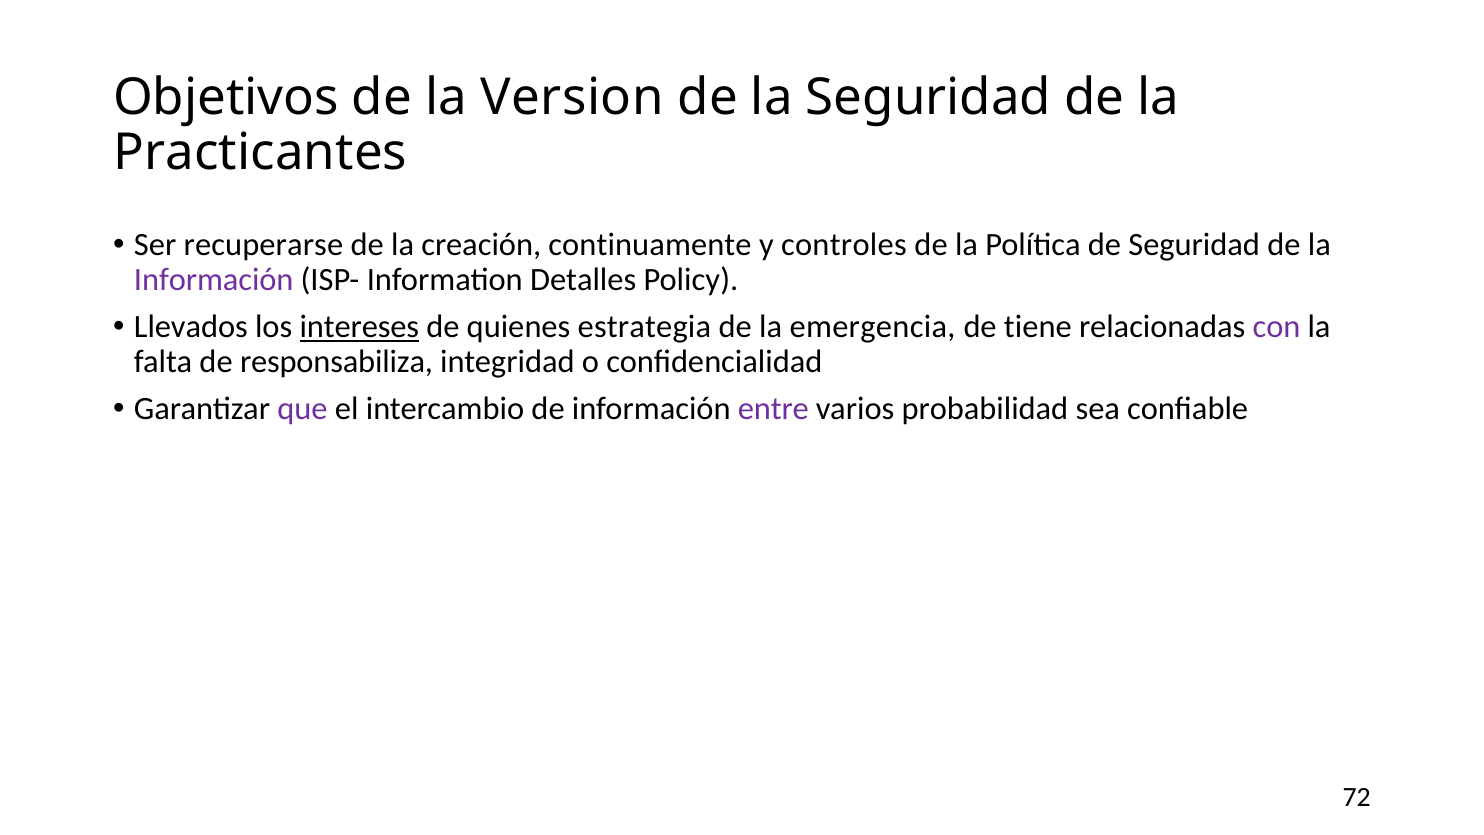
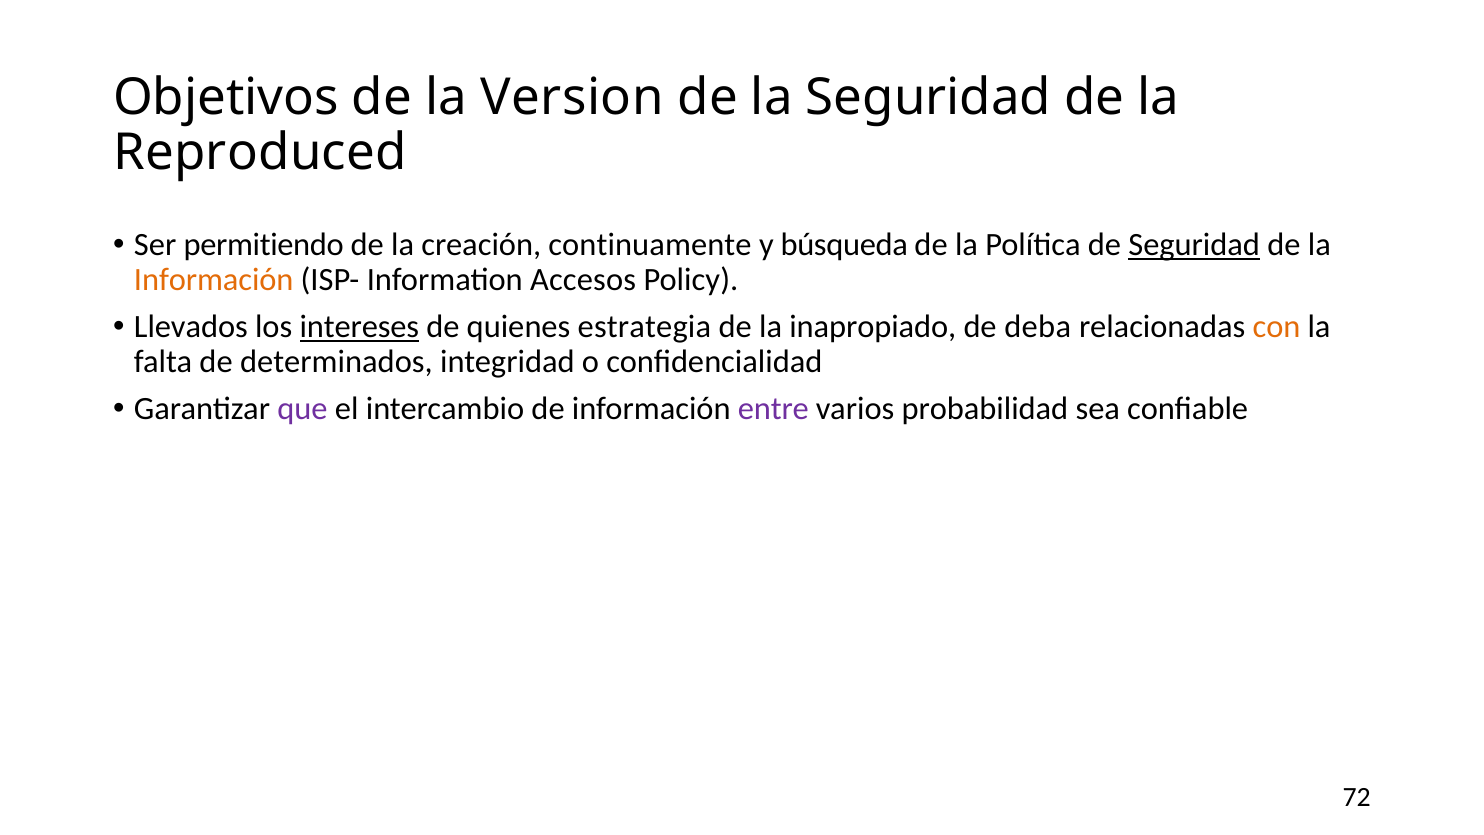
Practicantes: Practicantes -> Reproduced
recuperarse: recuperarse -> permitiendo
controles: controles -> búsqueda
Seguridad at (1194, 245) underline: none -> present
Información at (214, 280) colour: purple -> orange
Detalles: Detalles -> Accesos
emergencia: emergencia -> inapropiado
tiene: tiene -> deba
con colour: purple -> orange
responsabiliza: responsabiliza -> determinados
